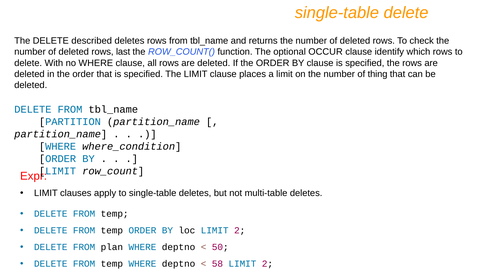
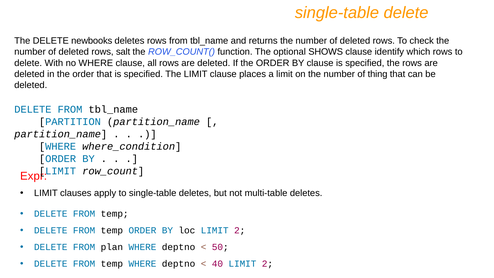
described: described -> newbooks
last: last -> salt
OCCUR: OCCUR -> SHOWS
58: 58 -> 40
